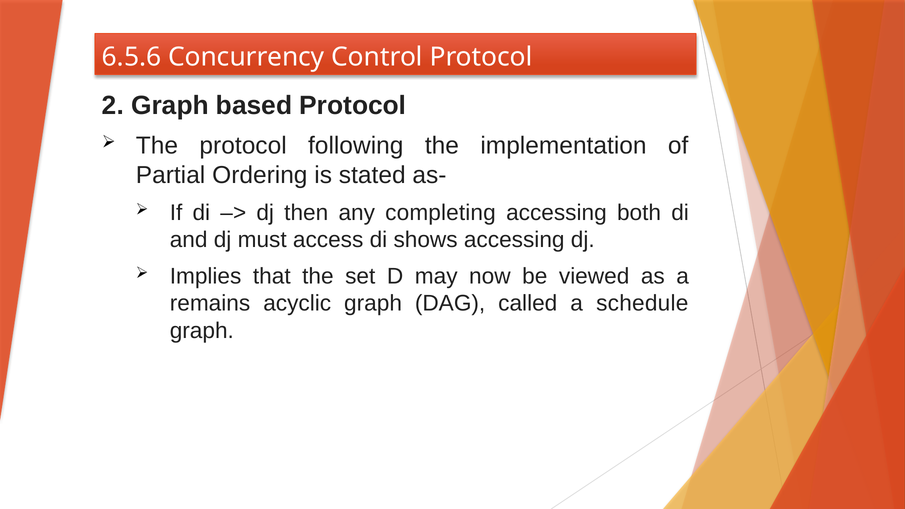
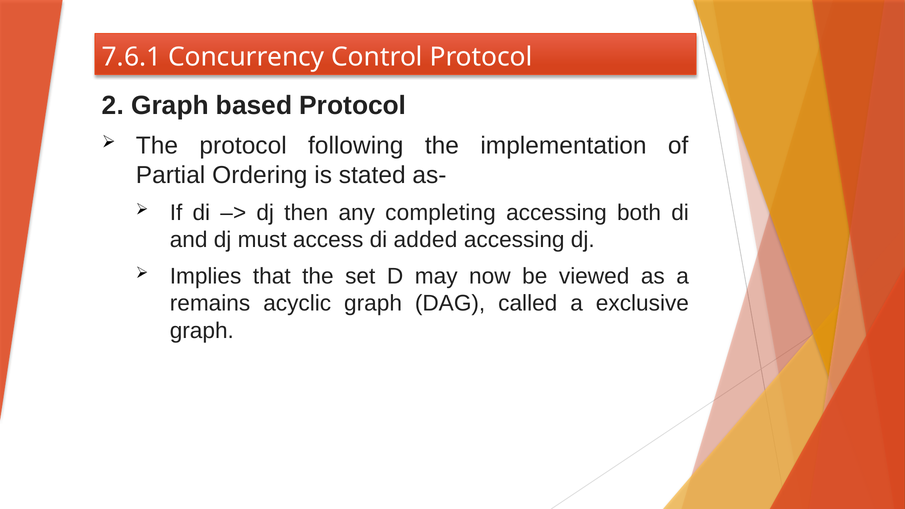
6.5.6: 6.5.6 -> 7.6.1
shows: shows -> added
schedule: schedule -> exclusive
